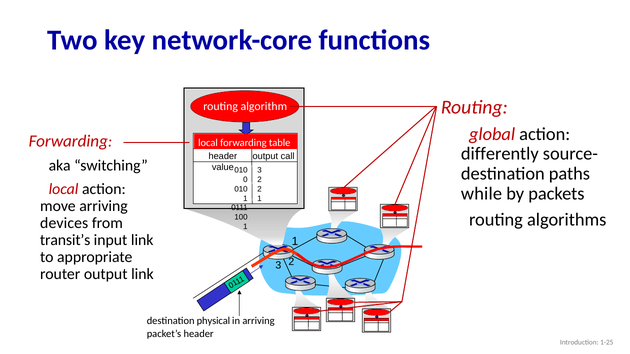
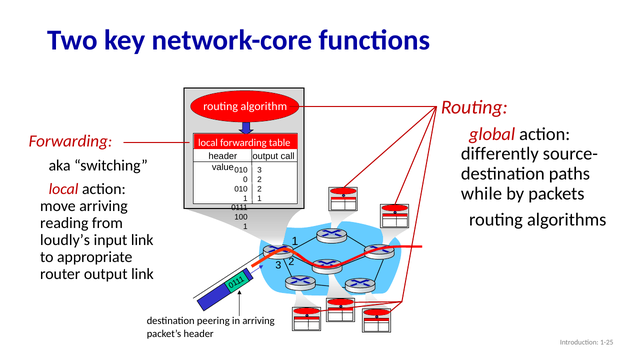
devices: devices -> reading
transit’s: transit’s -> loudly’s
physical: physical -> peering
